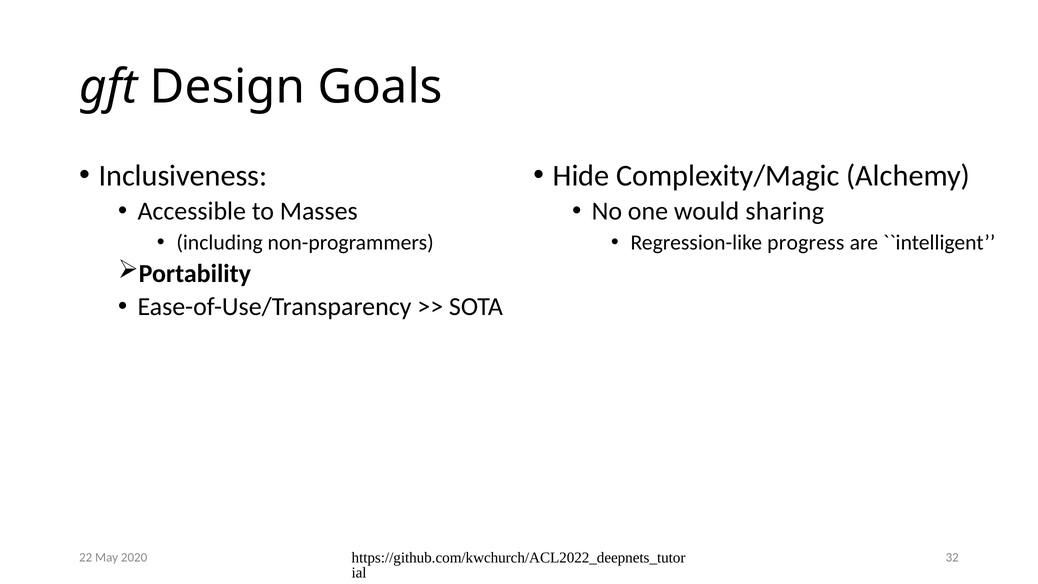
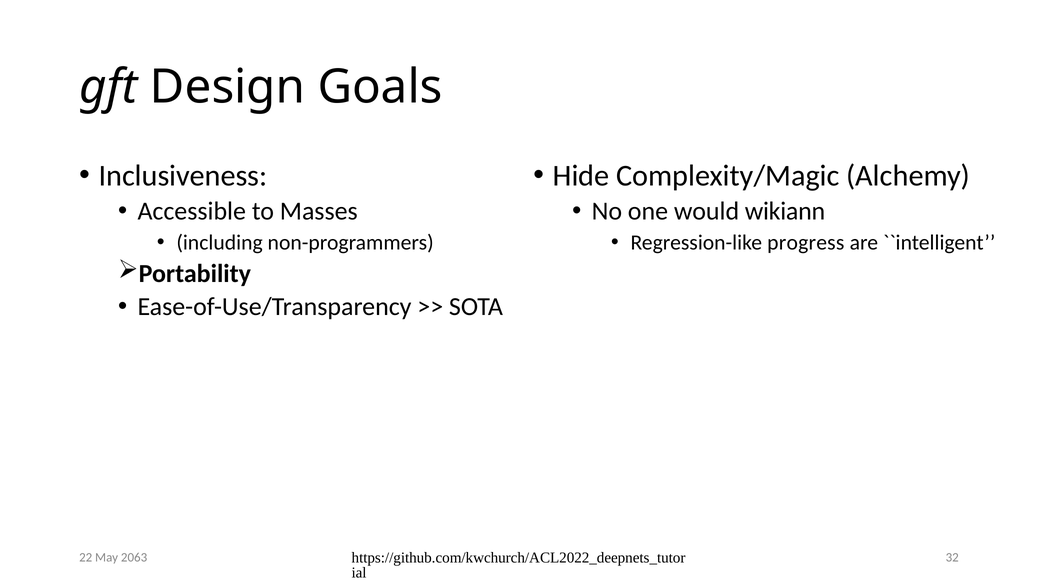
sharing: sharing -> wikiann
2020: 2020 -> 2063
